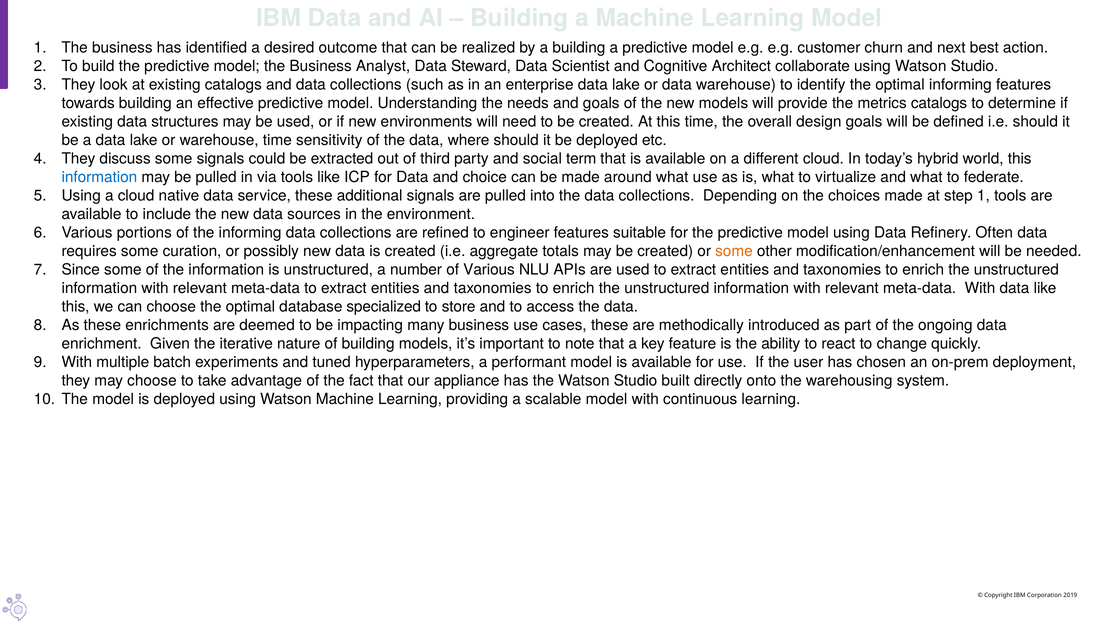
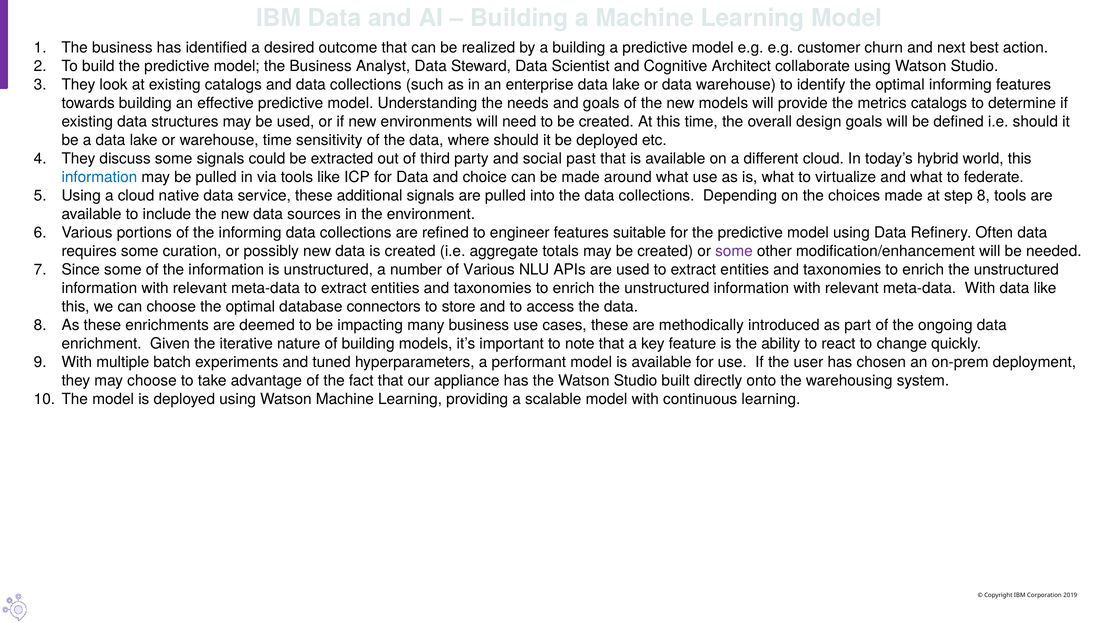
term: term -> past
step 1: 1 -> 8
some at (734, 251) colour: orange -> purple
specialized: specialized -> connectors
